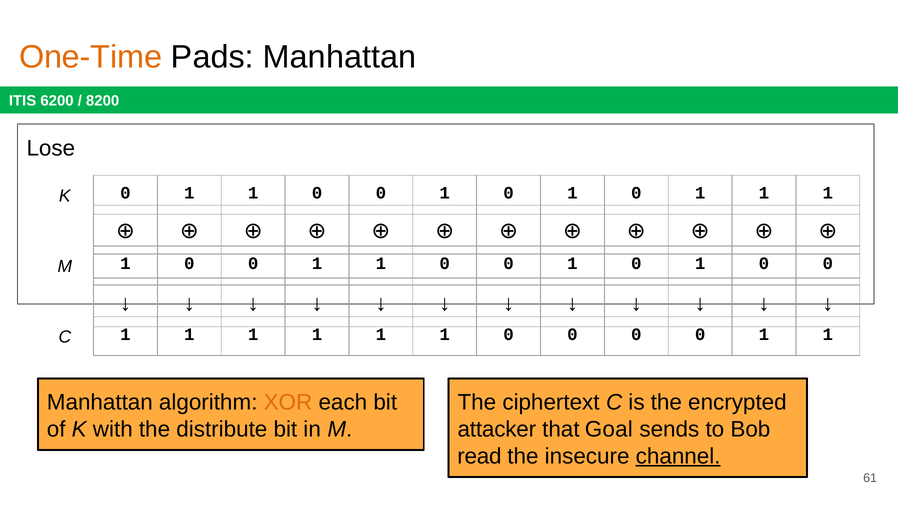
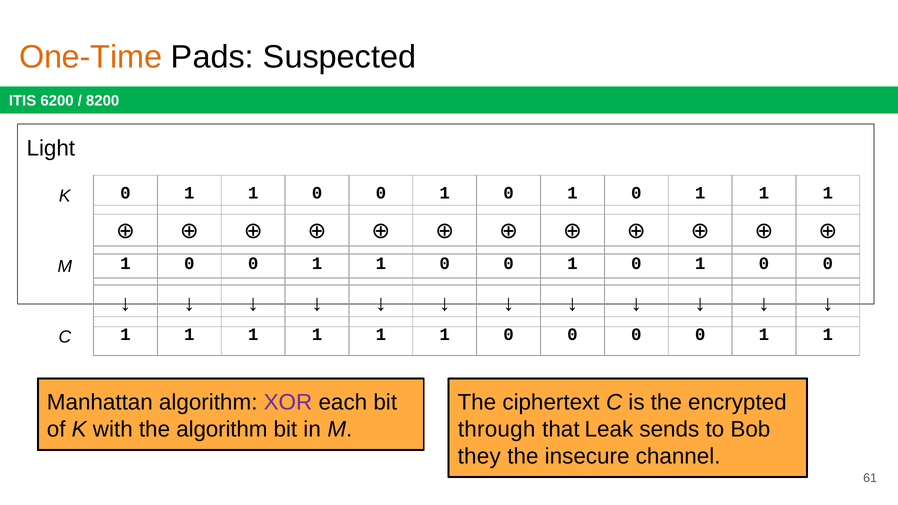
Pads Manhattan: Manhattan -> Suspected
Lose: Lose -> Light
XOR colour: orange -> purple
the distribute: distribute -> algorithm
attacker: attacker -> through
Goal: Goal -> Leak
read: read -> they
channel underline: present -> none
